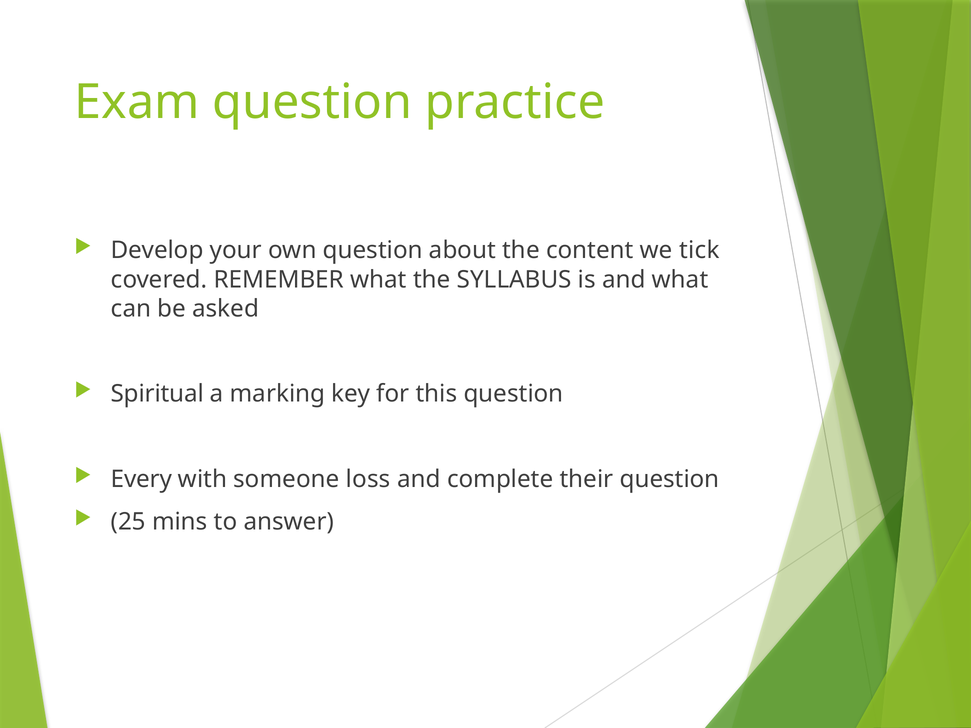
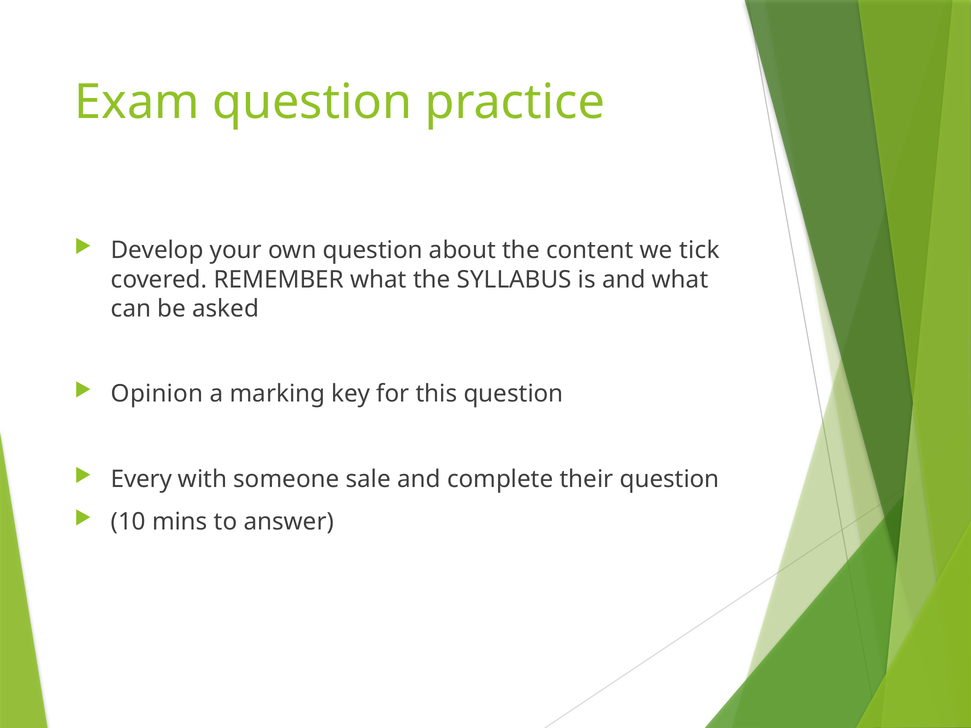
Spiritual: Spiritual -> Opinion
loss: loss -> sale
25: 25 -> 10
